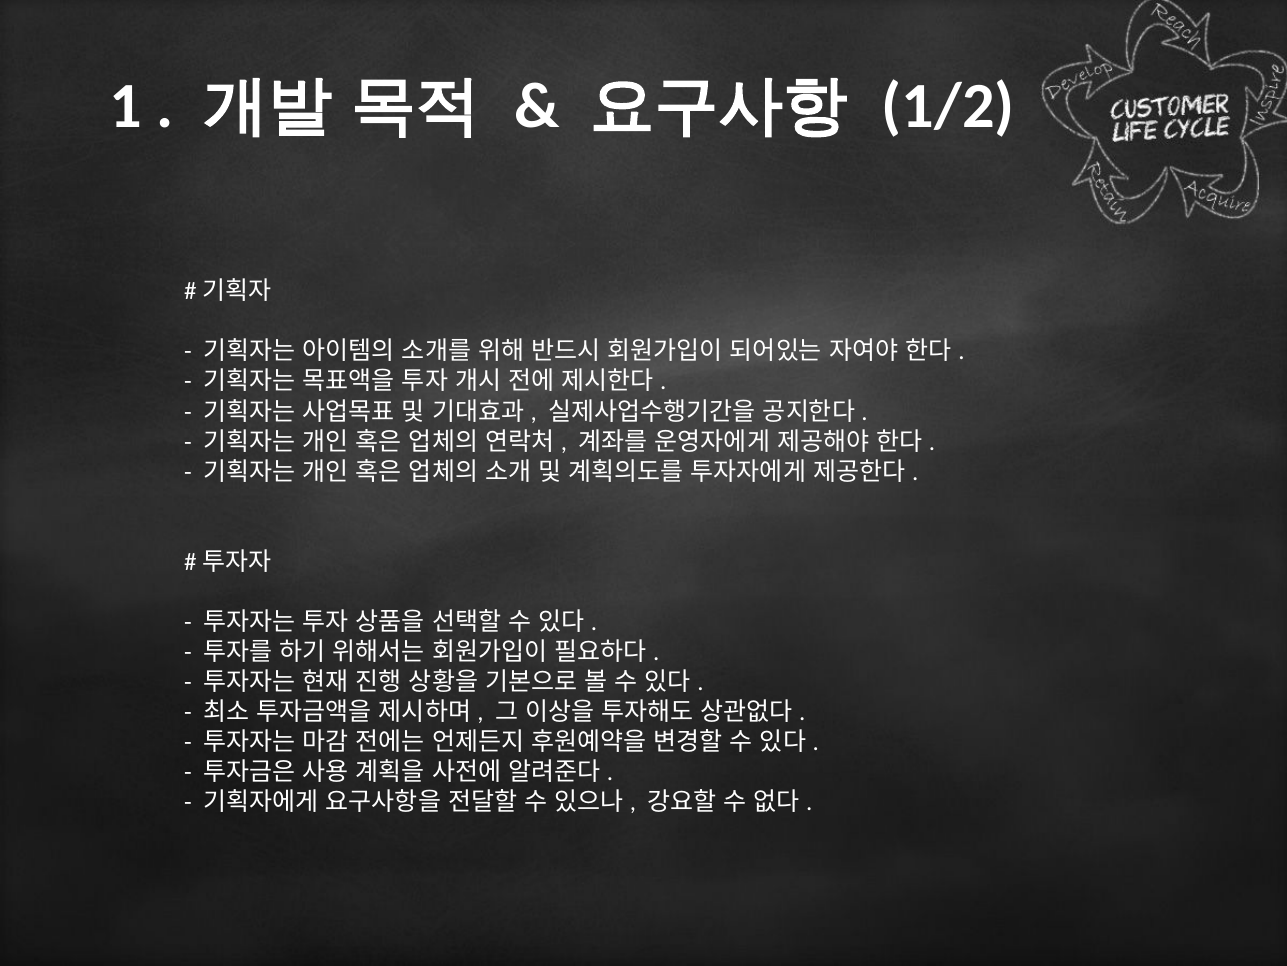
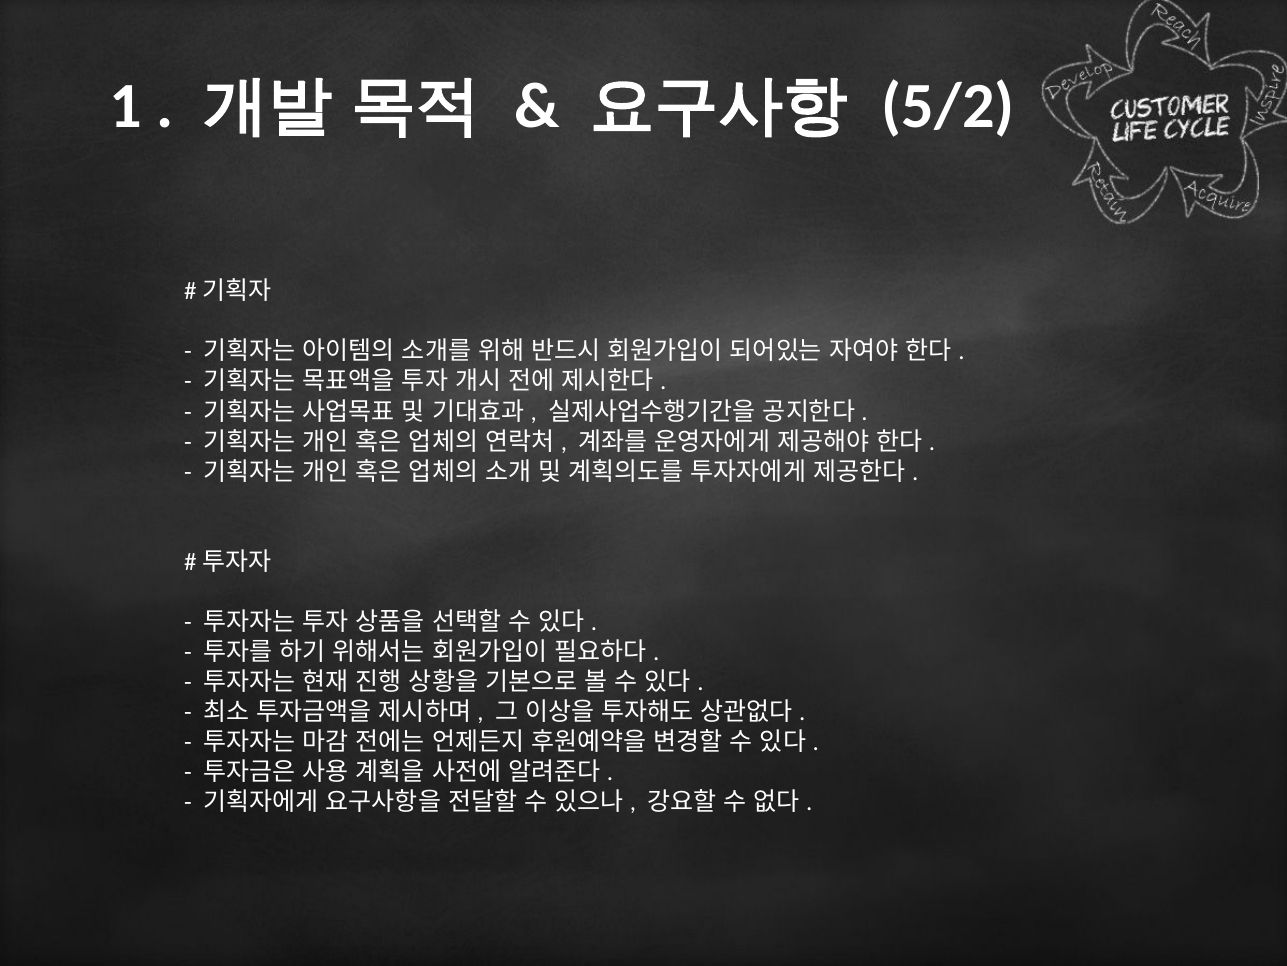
1/2: 1/2 -> 5/2
